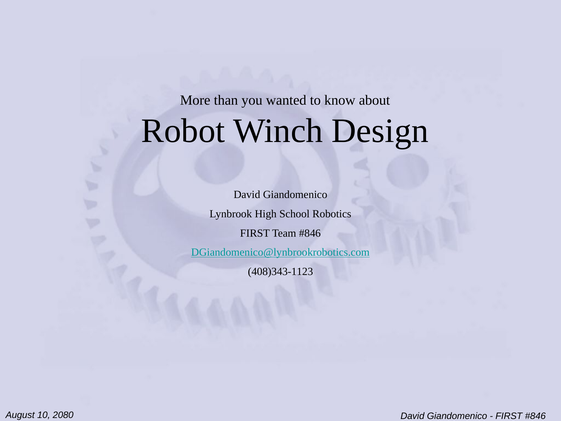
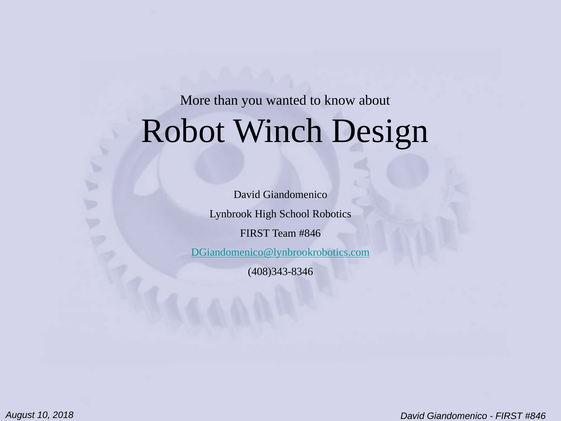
408)343-1123: 408)343-1123 -> 408)343-8346
2080: 2080 -> 2018
